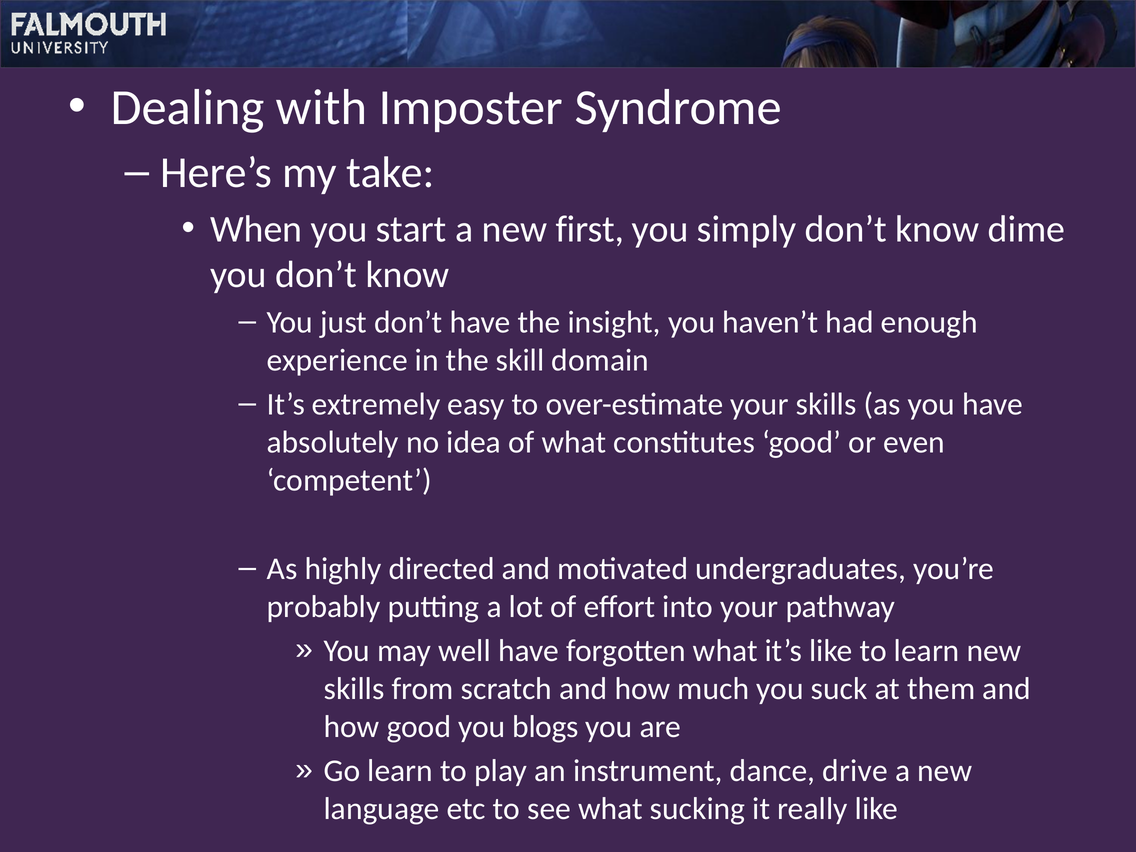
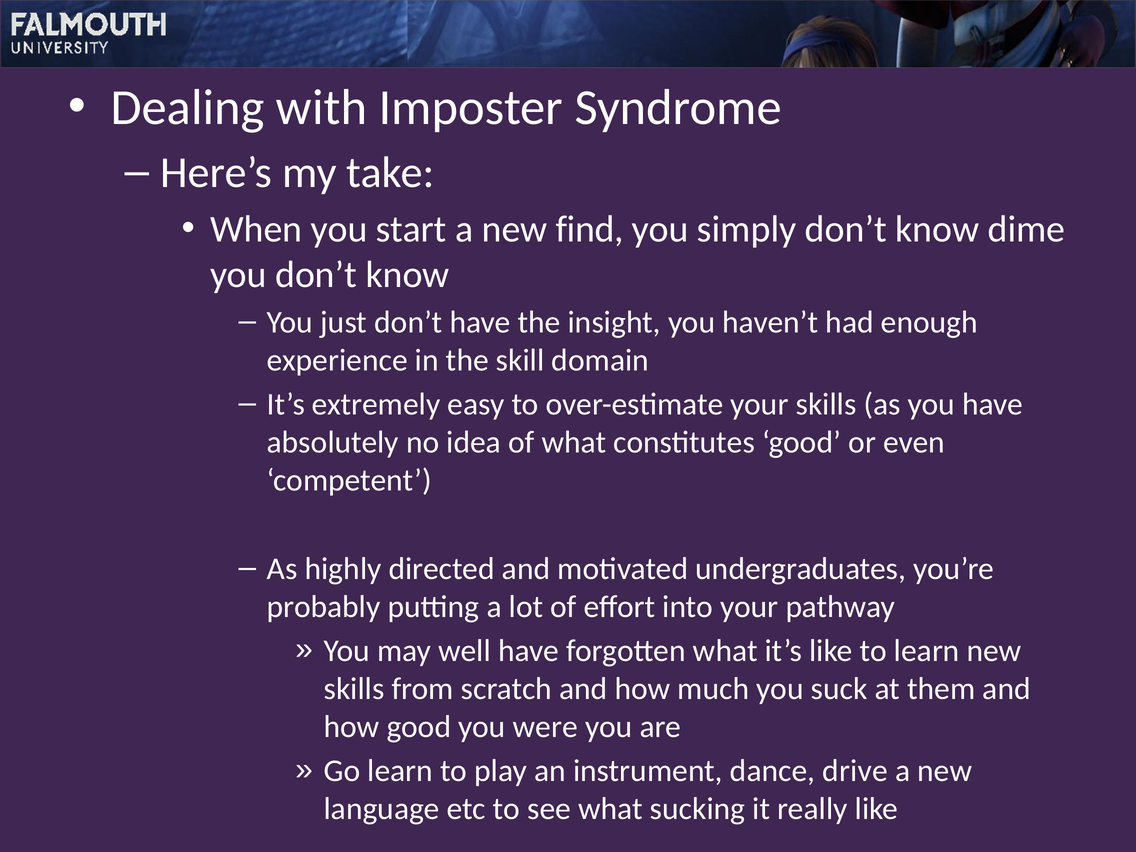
first: first -> find
blogs: blogs -> were
